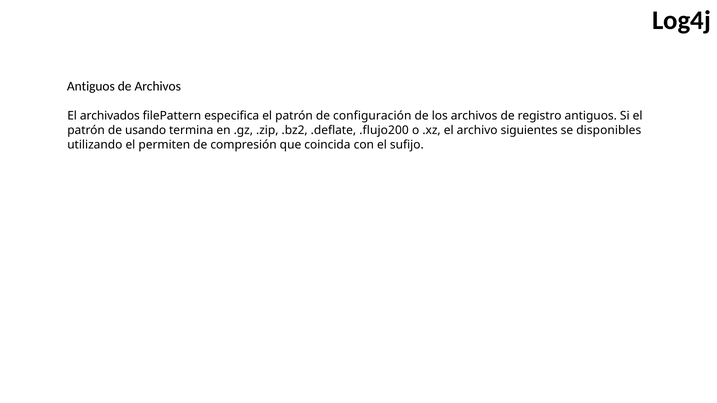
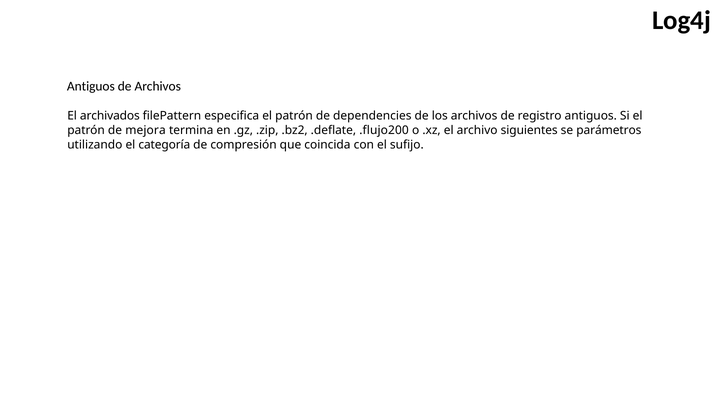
configuración: configuración -> dependencies
usando: usando -> mejora
disponibles: disponibles -> parámetros
permiten: permiten -> categoría
